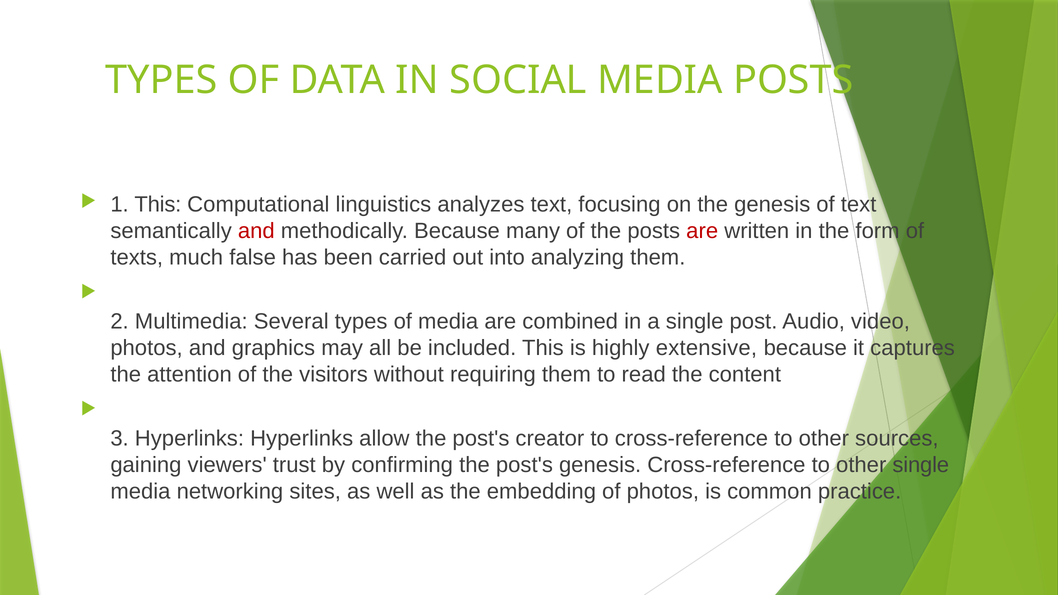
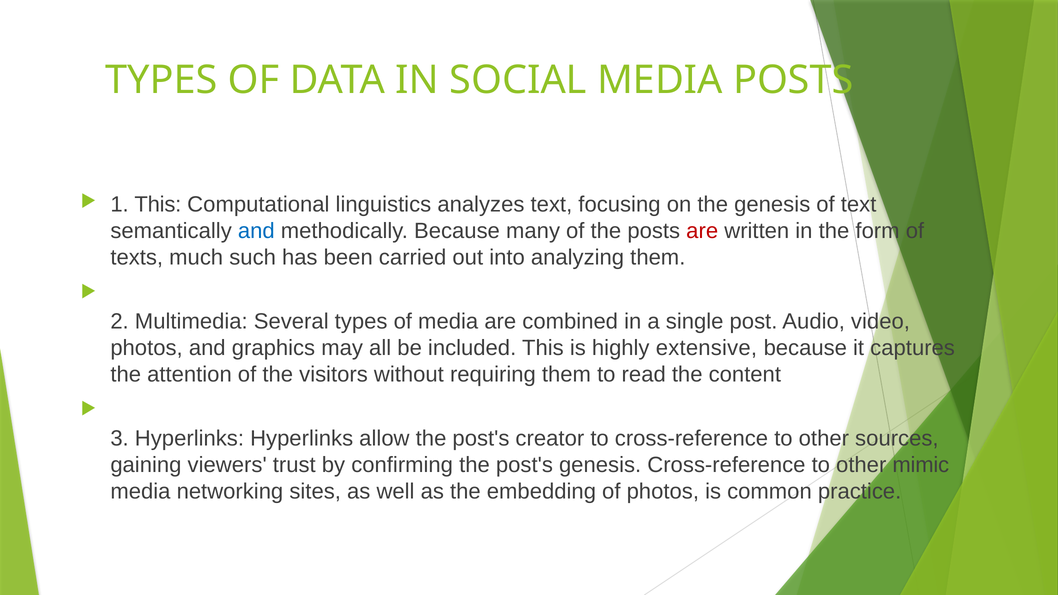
and at (256, 231) colour: red -> blue
false: false -> such
other single: single -> mimic
